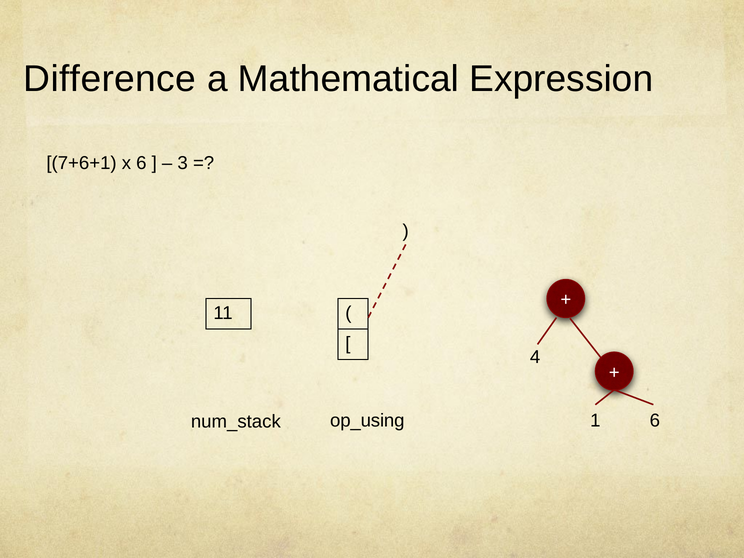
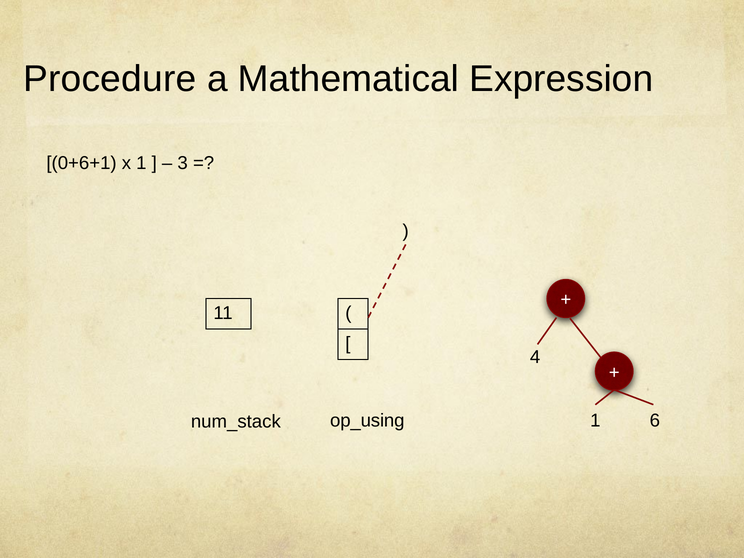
Difference: Difference -> Procedure
7+6+1: 7+6+1 -> 0+6+1
x 6: 6 -> 1
